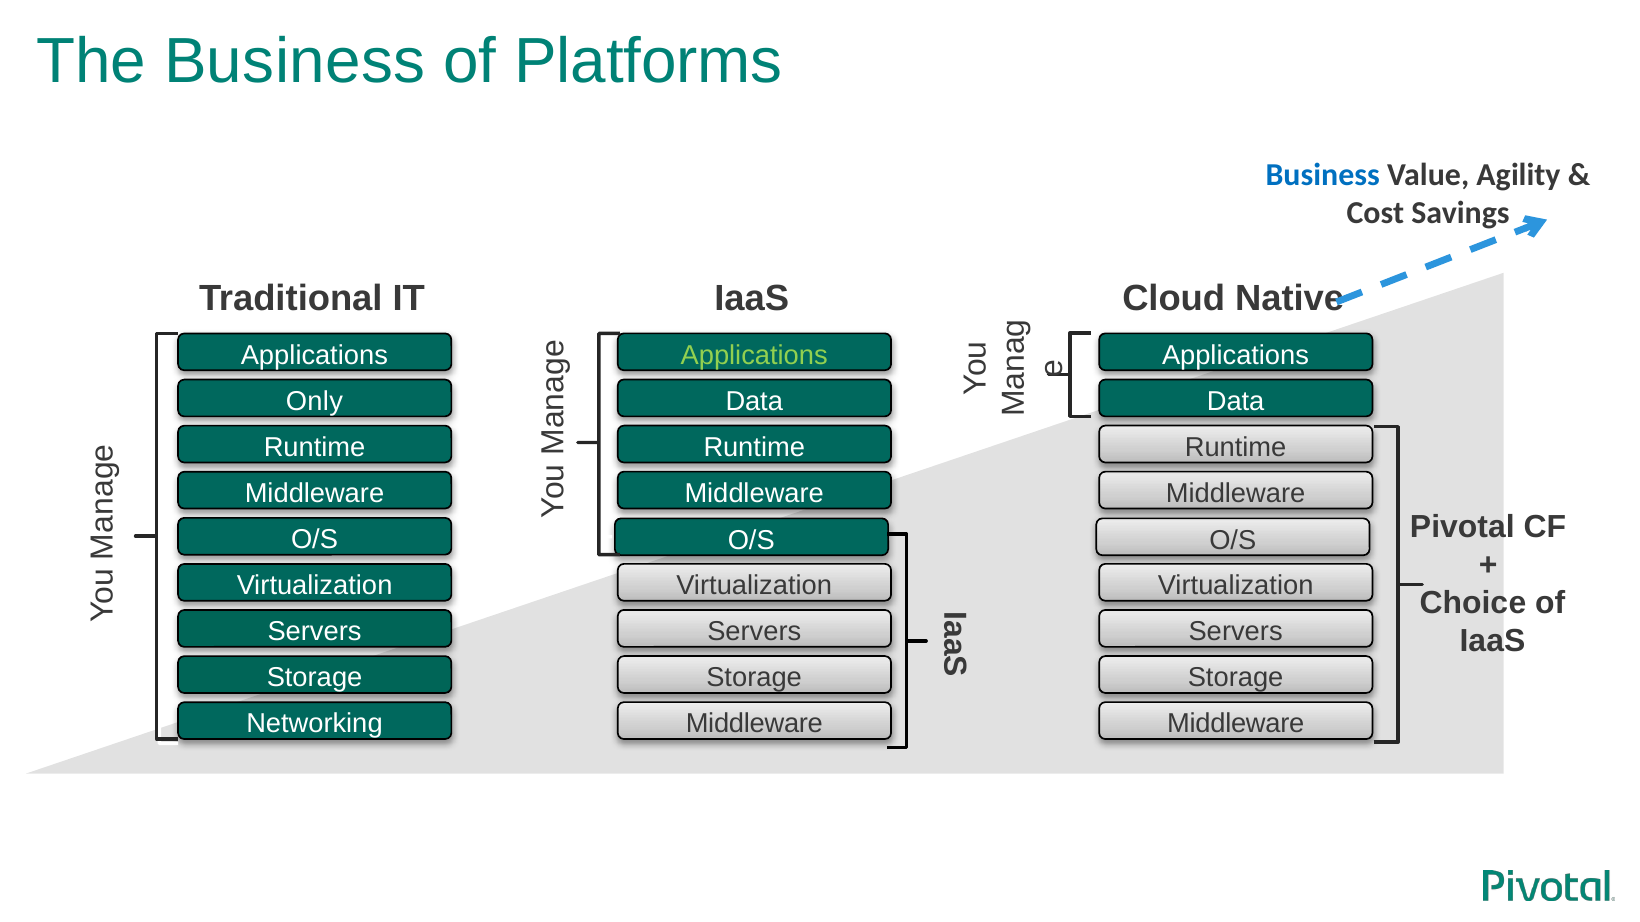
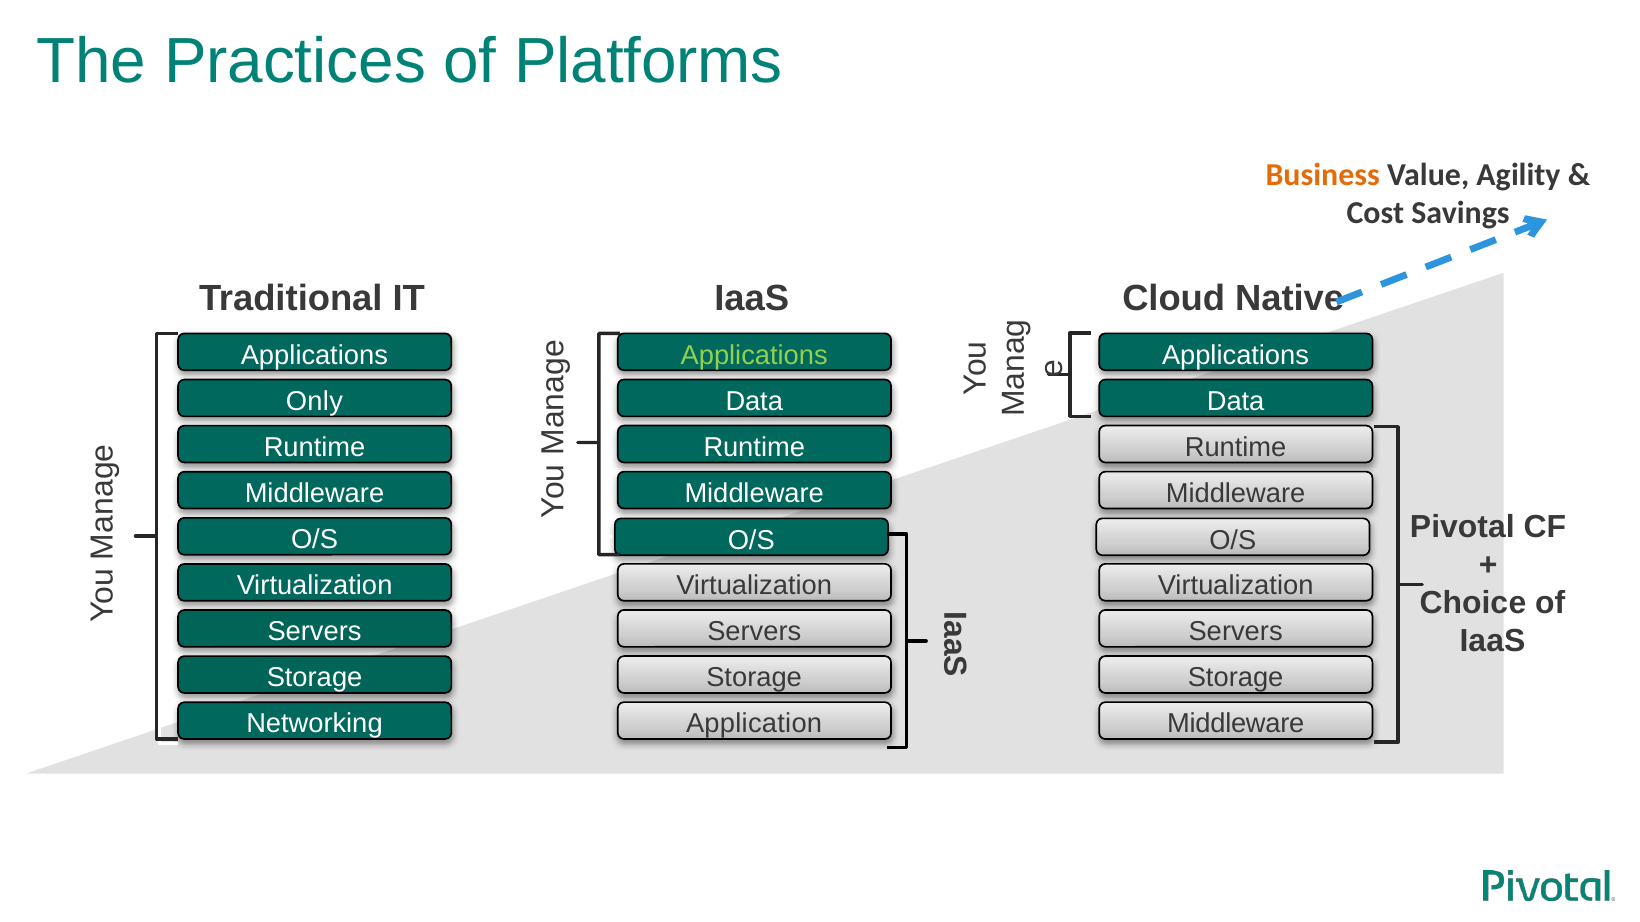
The Business: Business -> Practices
Business at (1323, 175) colour: blue -> orange
Middleware at (754, 724): Middleware -> Application
